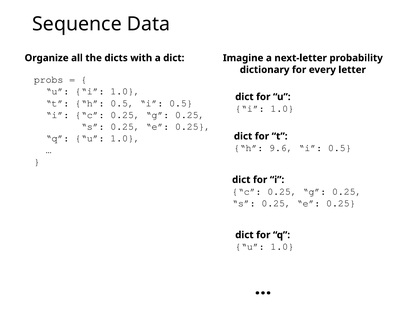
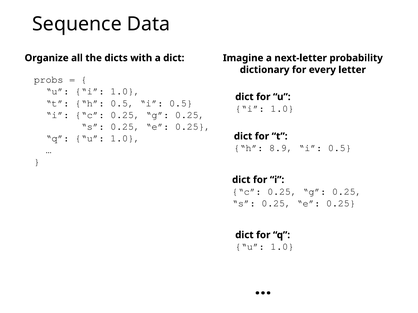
9.6: 9.6 -> 8.9
